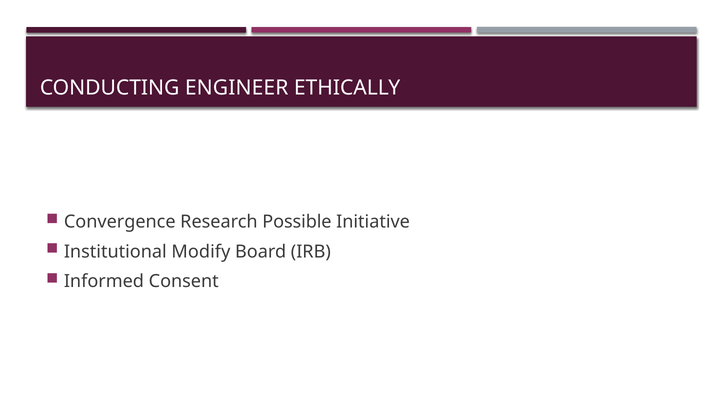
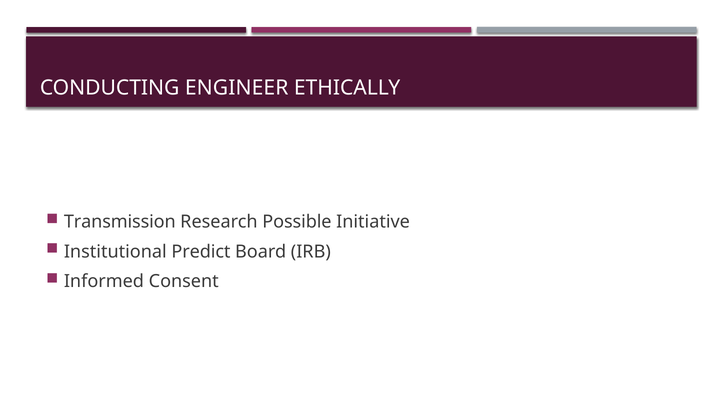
Convergence: Convergence -> Transmission
Modify: Modify -> Predict
